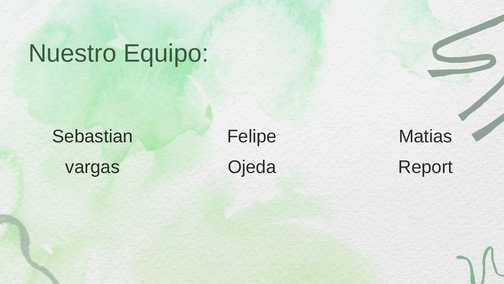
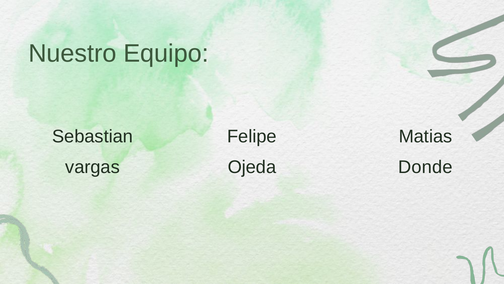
Report: Report -> Donde
